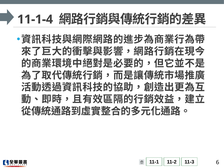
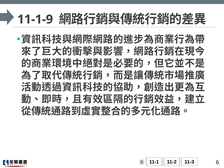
11-1-4: 11-1-4 -> 11-1-9
